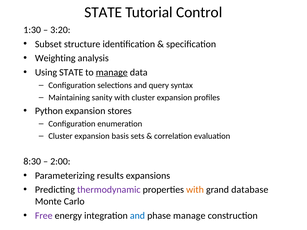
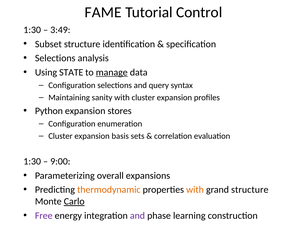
STATE at (103, 12): STATE -> FAME
3:20: 3:20 -> 3:49
Weighting at (55, 58): Weighting -> Selections
8:30 at (32, 162): 8:30 -> 1:30
2:00: 2:00 -> 9:00
results: results -> overall
thermodynamic colour: purple -> orange
grand database: database -> structure
Carlo underline: none -> present
and at (137, 216) colour: blue -> purple
phase manage: manage -> learning
